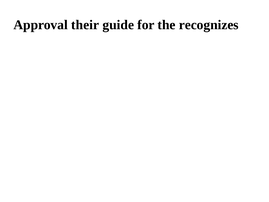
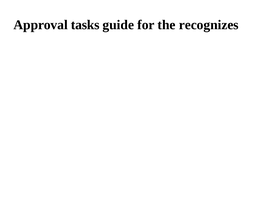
their: their -> tasks
